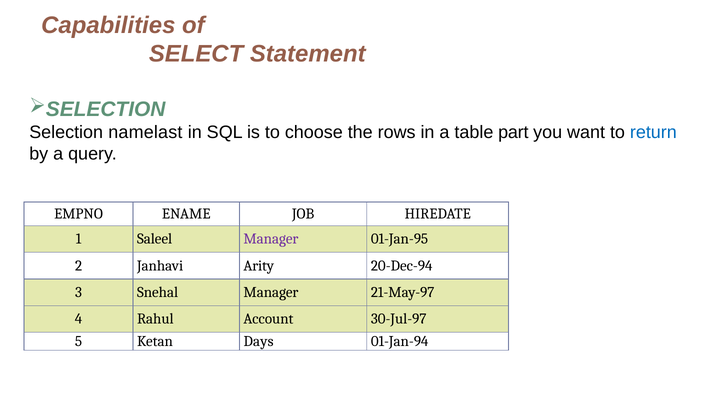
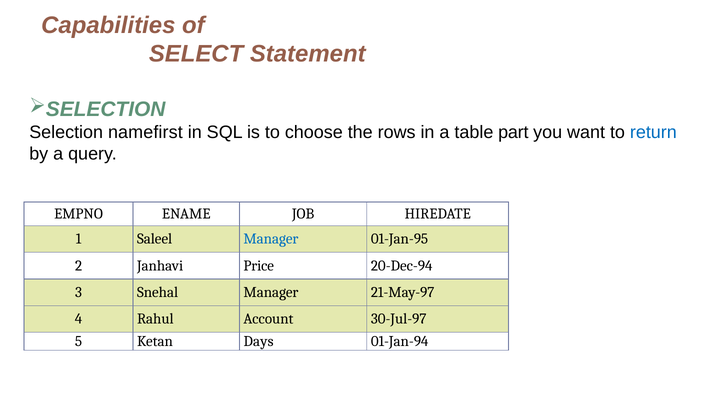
namelast: namelast -> namefirst
Manager at (271, 239) colour: purple -> blue
Arity: Arity -> Price
